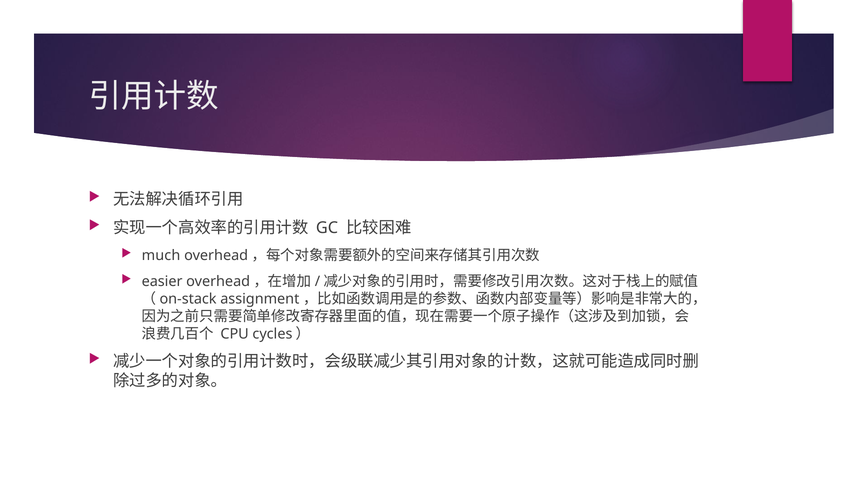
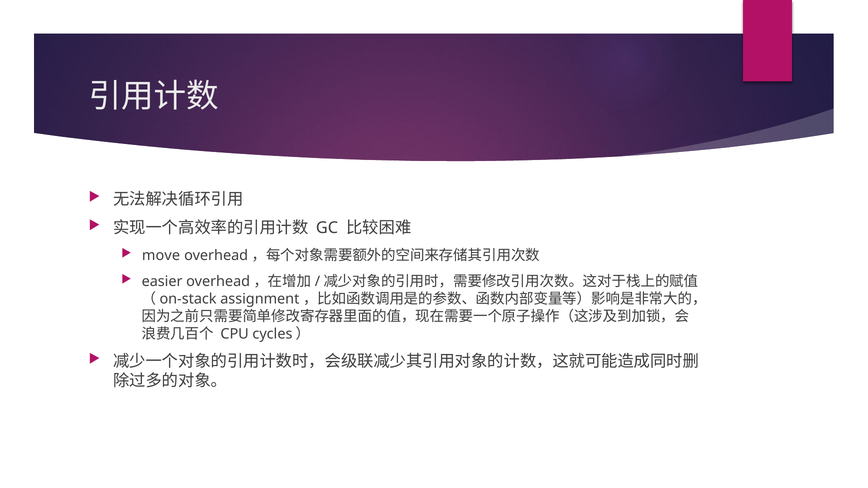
much: much -> move
